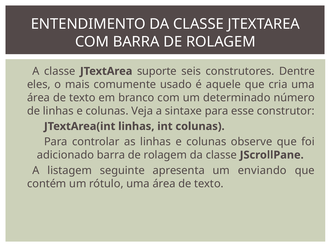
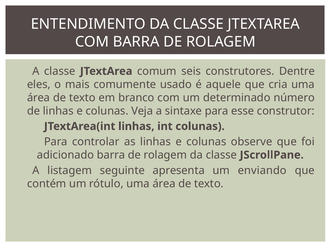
suporte: suporte -> comum
